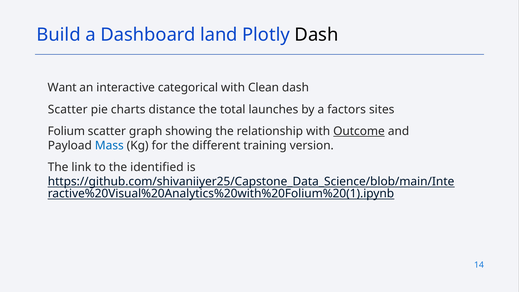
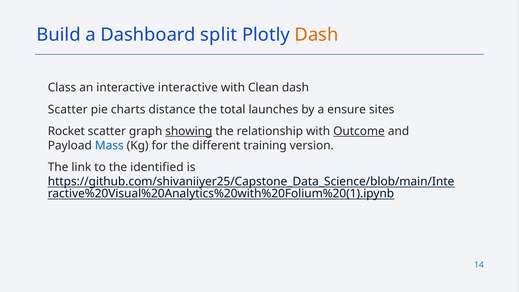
land: land -> split
Dash at (317, 35) colour: black -> orange
Want: Want -> Class
interactive categorical: categorical -> interactive
factors: factors -> ensure
Folium: Folium -> Rocket
showing underline: none -> present
